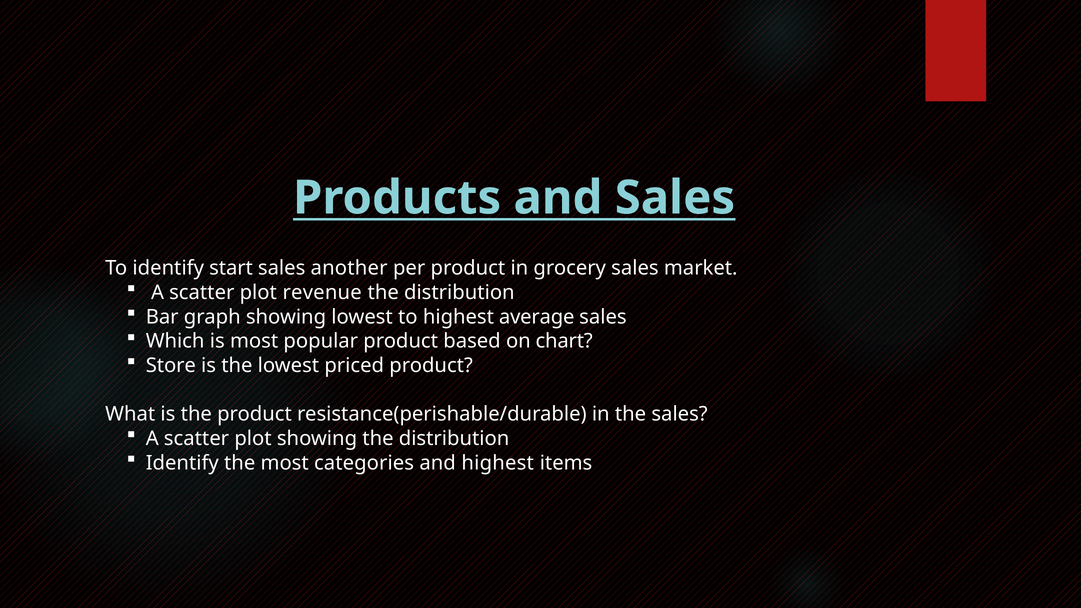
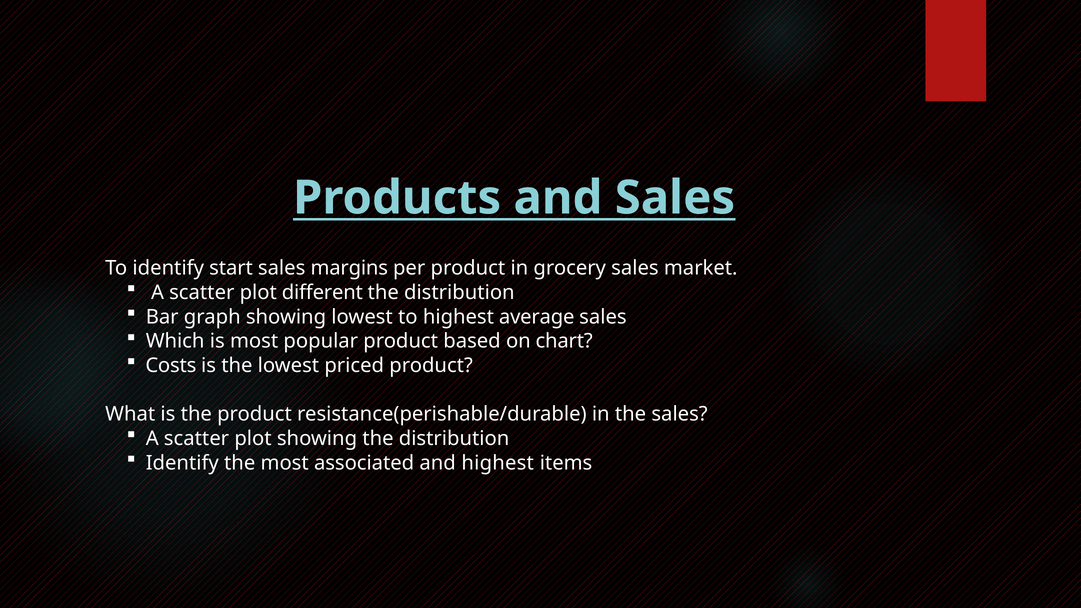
another: another -> margins
revenue: revenue -> different
Store: Store -> Costs
categories: categories -> associated
